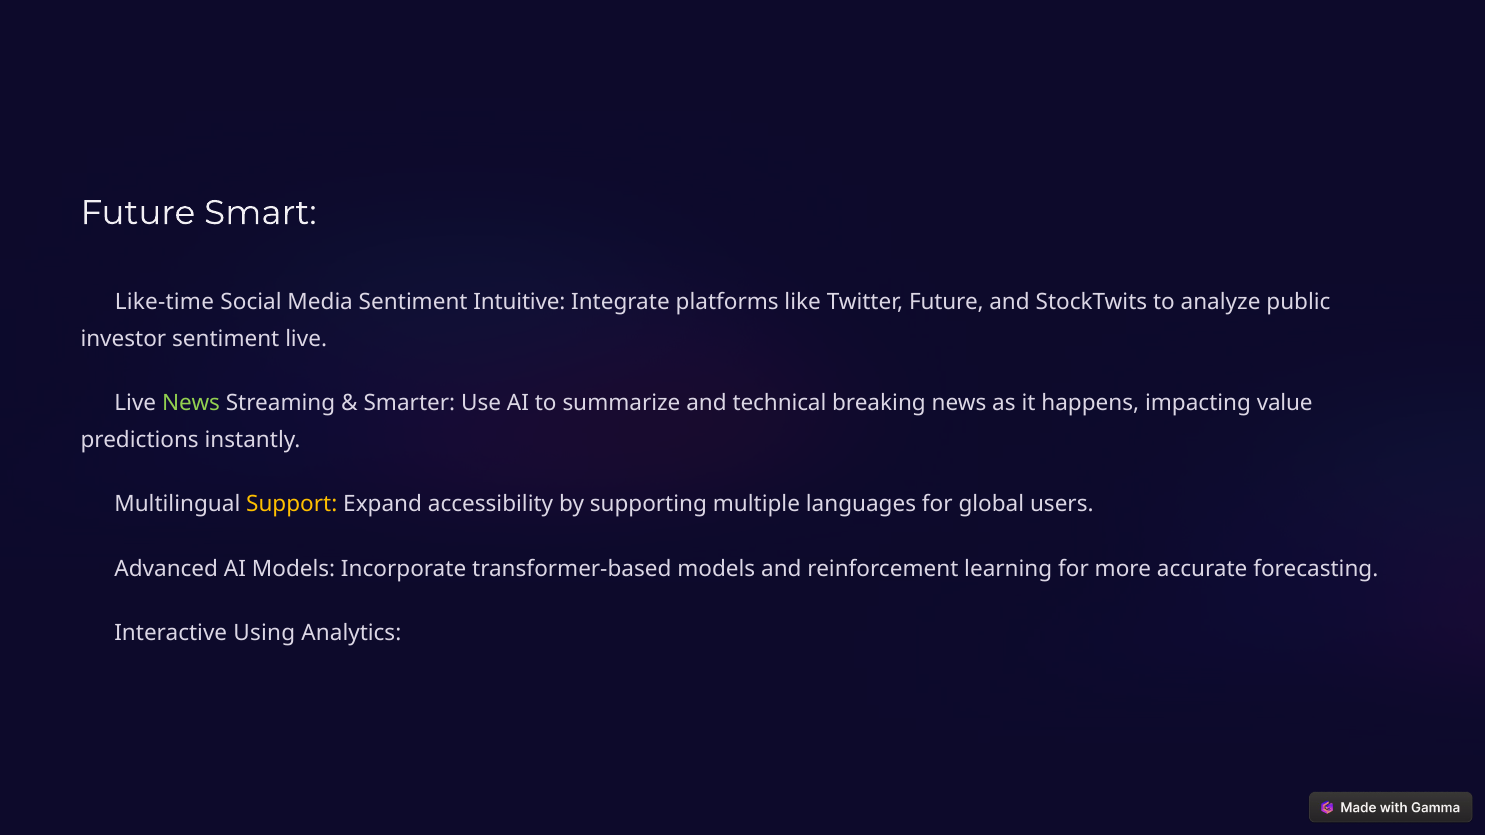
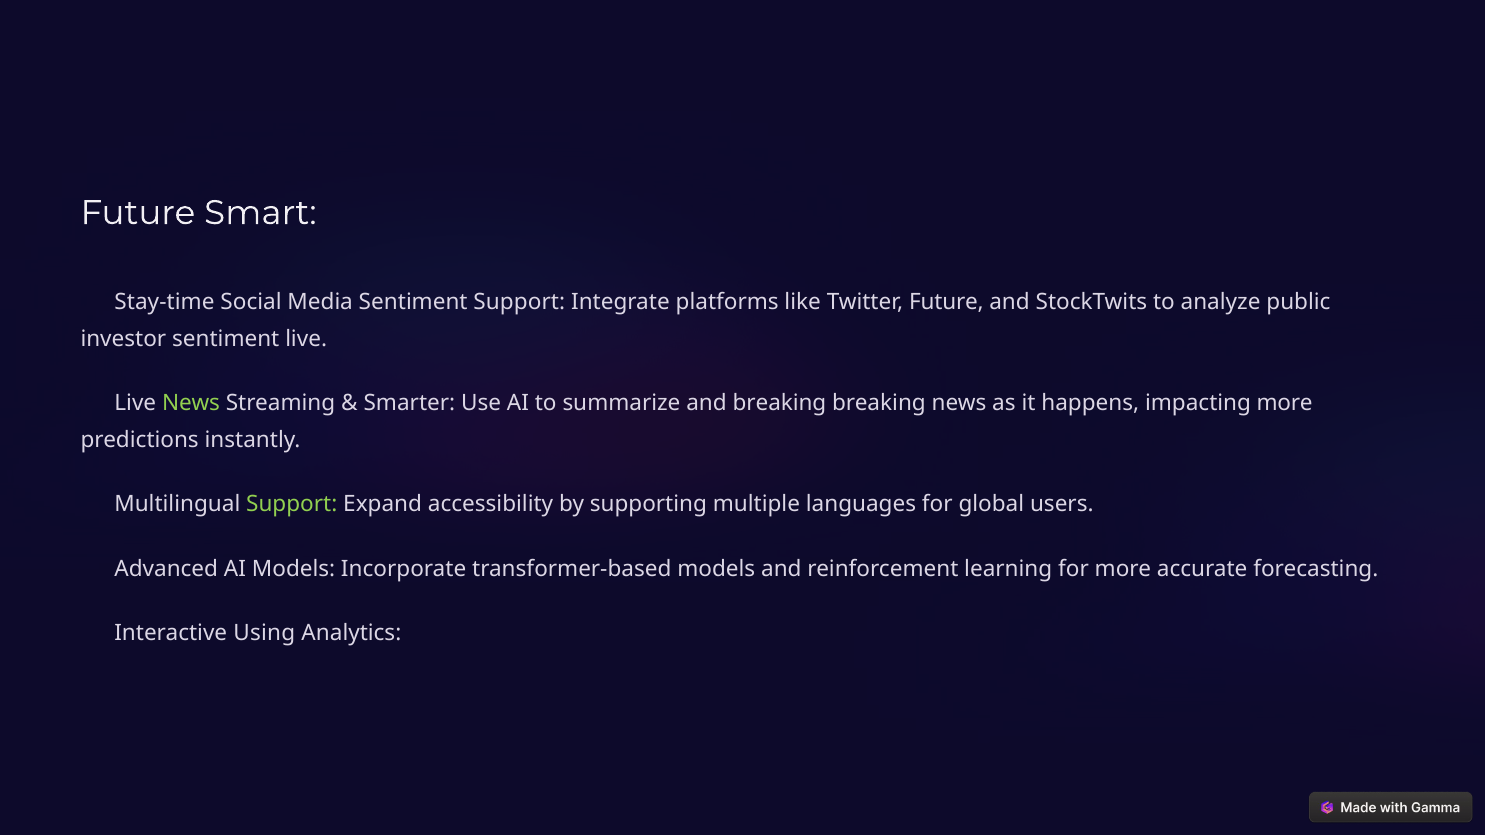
Like-time: Like-time -> Stay-time
Sentiment Intuitive: Intuitive -> Support
and technical: technical -> breaking
impacting value: value -> more
Support at (292, 505) colour: yellow -> light green
